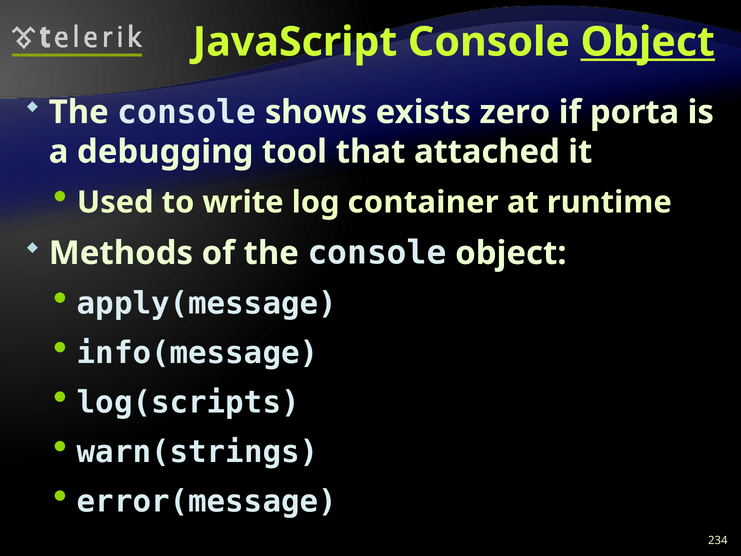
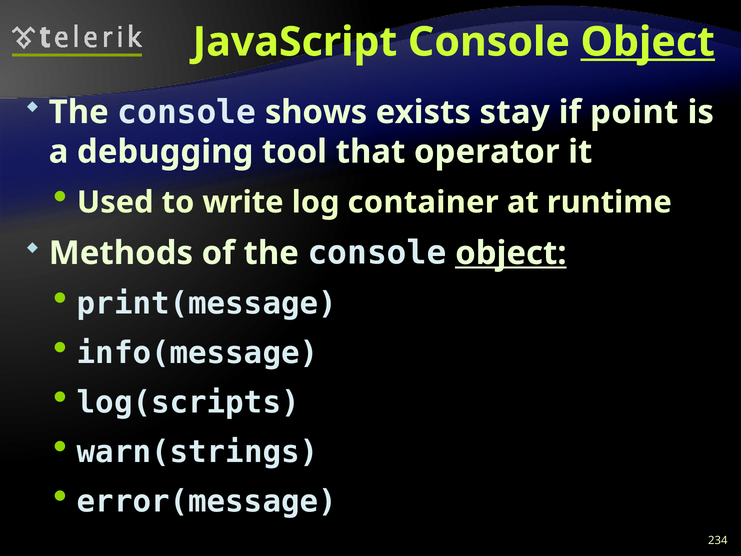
zero: zero -> stay
porta: porta -> point
attached: attached -> operator
object at (511, 253) underline: none -> present
apply(message: apply(message -> print(message
